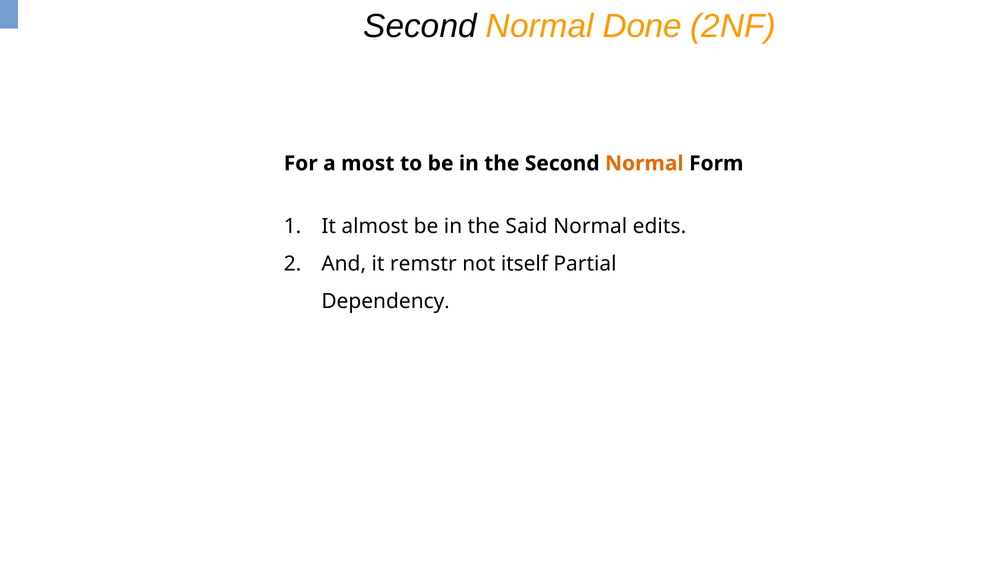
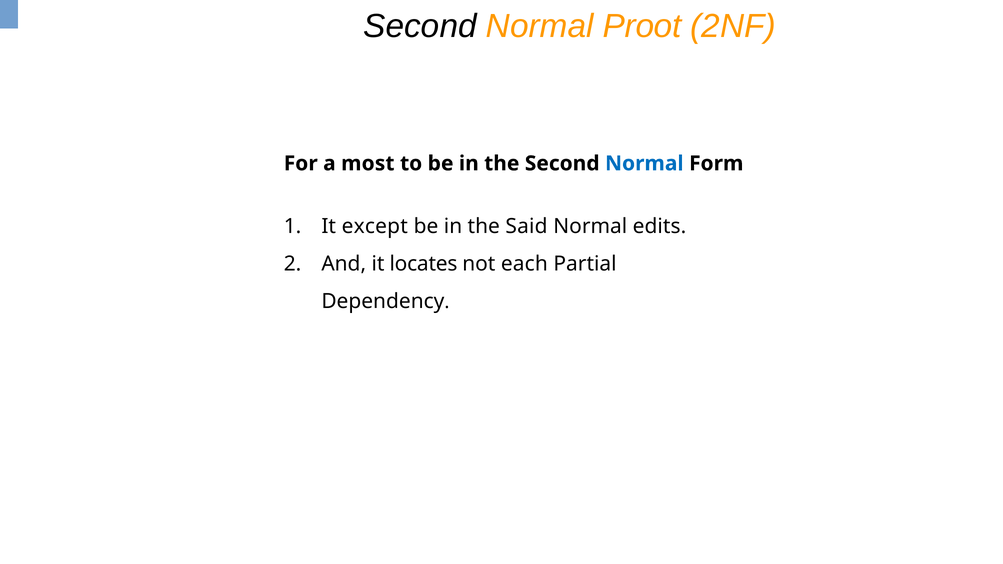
Done: Done -> Proot
Normal at (644, 164) colour: orange -> blue
almost: almost -> except
remstr: remstr -> locates
itself: itself -> each
